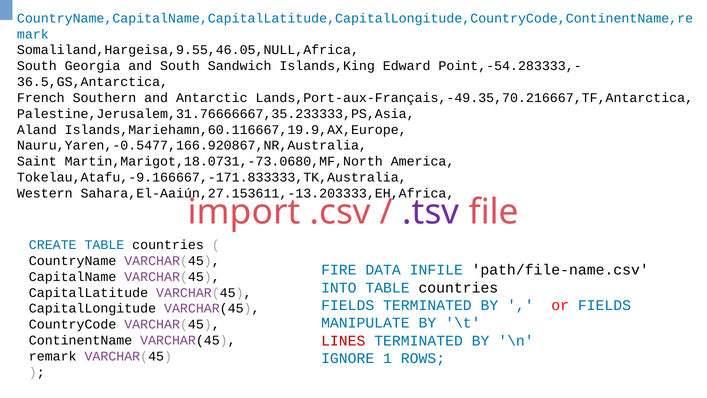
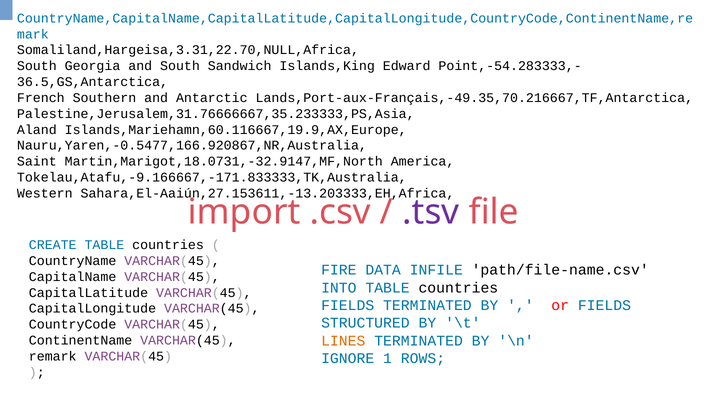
Somaliland,Hargeisa,9.55,46.05,NULL,Africa: Somaliland,Hargeisa,9.55,46.05,NULL,Africa -> Somaliland,Hargeisa,3.31,22.70,NULL,Africa
Martin,Marigot,18.0731,-73.0680,MF,North: Martin,Marigot,18.0731,-73.0680,MF,North -> Martin,Marigot,18.0731,-32.9147,MF,North
MANIPULATE: MANIPULATE -> STRUCTURED
LINES colour: red -> orange
